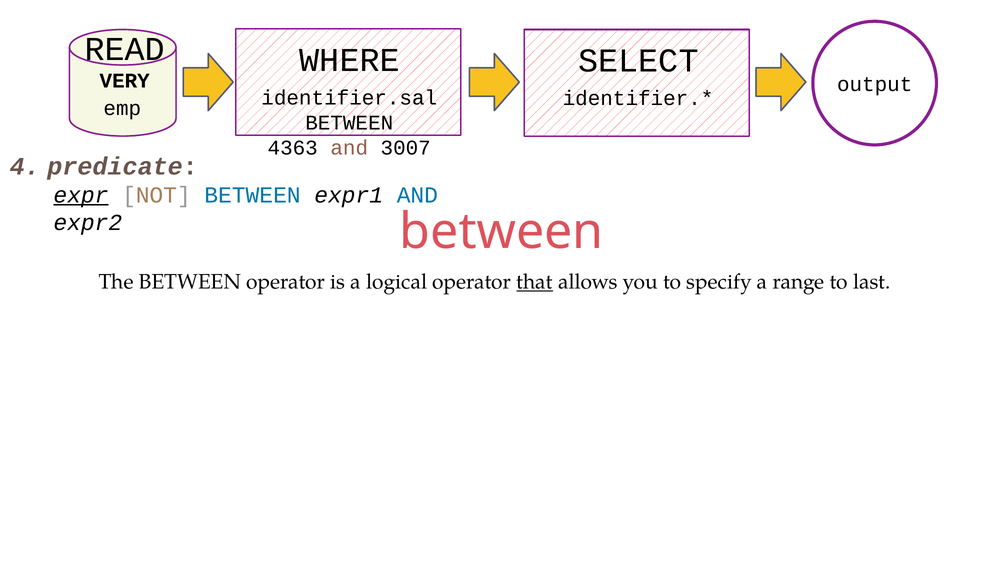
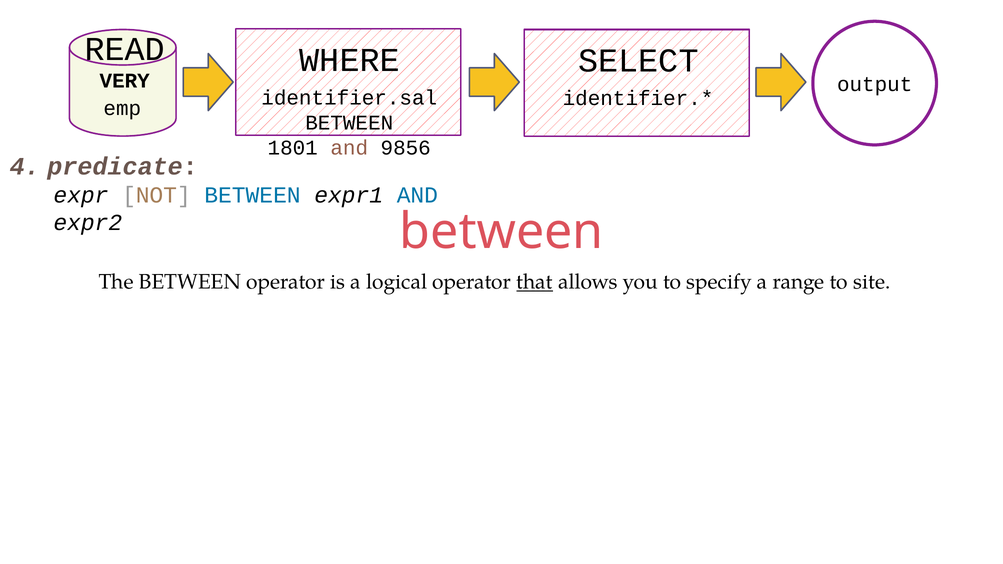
4363: 4363 -> 1801
3007: 3007 -> 9856
expr underline: present -> none
last: last -> site
